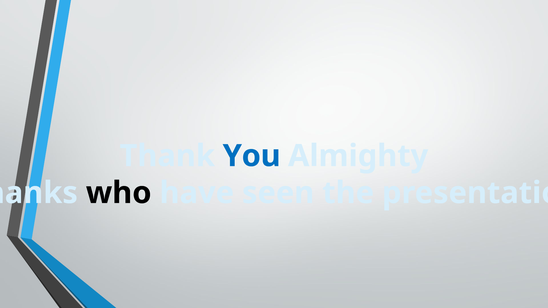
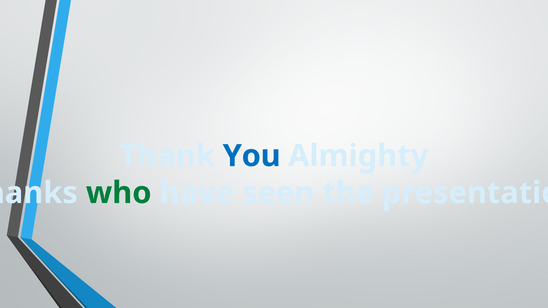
who colour: black -> green
